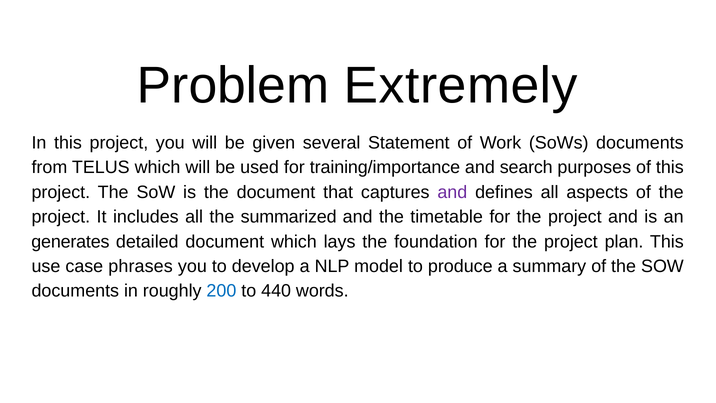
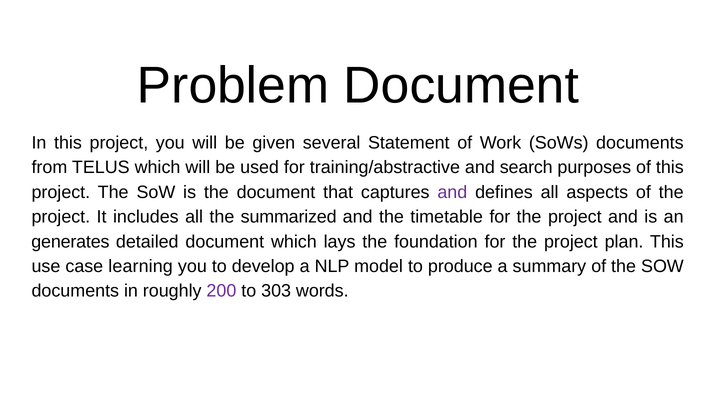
Problem Extremely: Extremely -> Document
training/importance: training/importance -> training/abstractive
phrases: phrases -> learning
200 colour: blue -> purple
440: 440 -> 303
